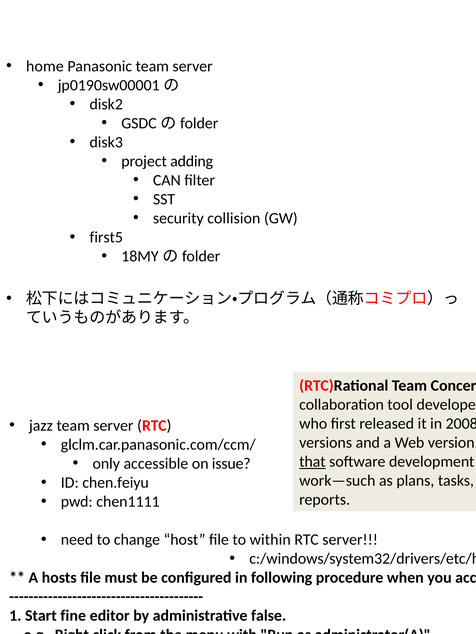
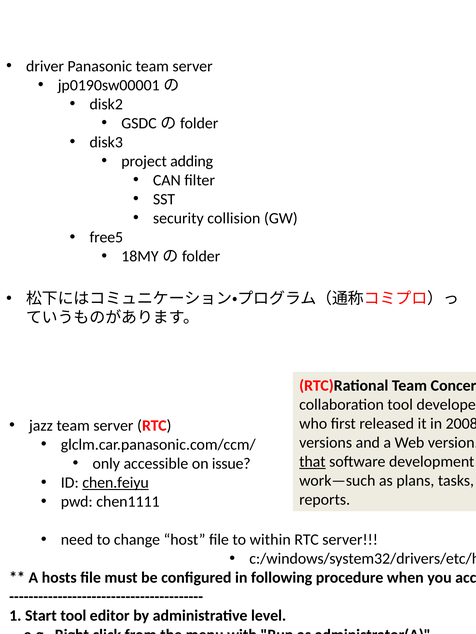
home: home -> driver
first5: first5 -> free5
chen.feiyu underline: none -> present
Start fine: fine -> tool
false: false -> level
